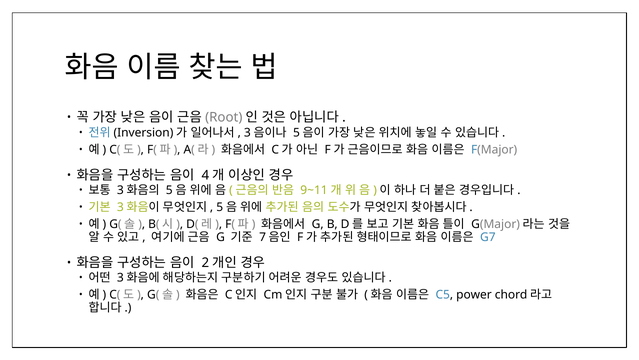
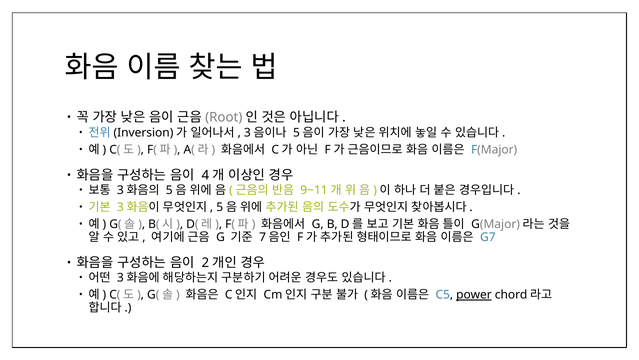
power underline: none -> present
